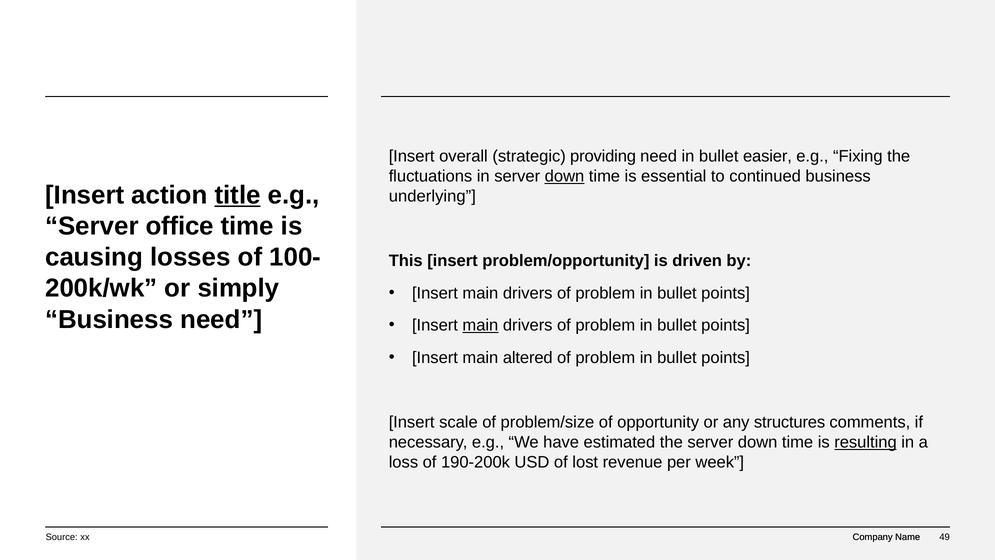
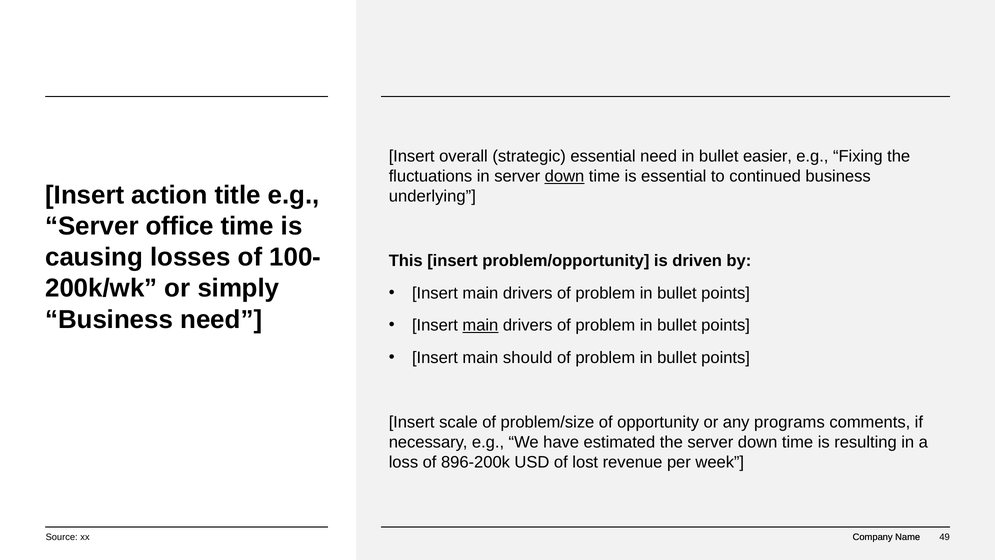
strategic providing: providing -> essential
title underline: present -> none
altered: altered -> should
structures: structures -> programs
resulting underline: present -> none
190-200k: 190-200k -> 896-200k
